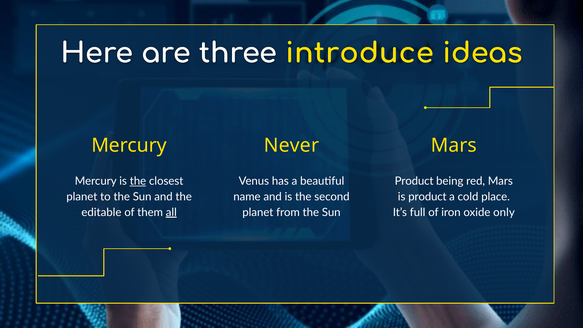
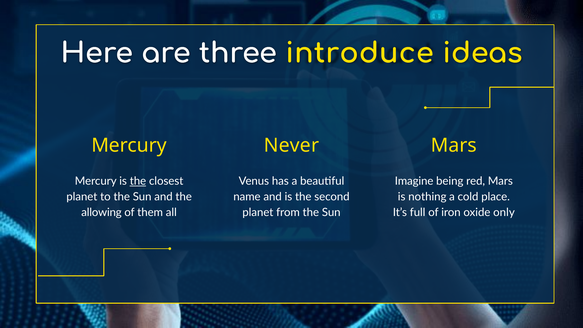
Product at (414, 181): Product -> Imagine
is product: product -> nothing
editable: editable -> allowing
all underline: present -> none
